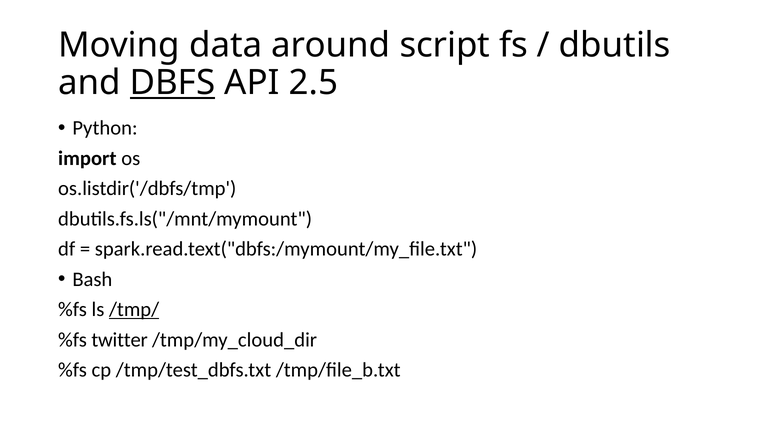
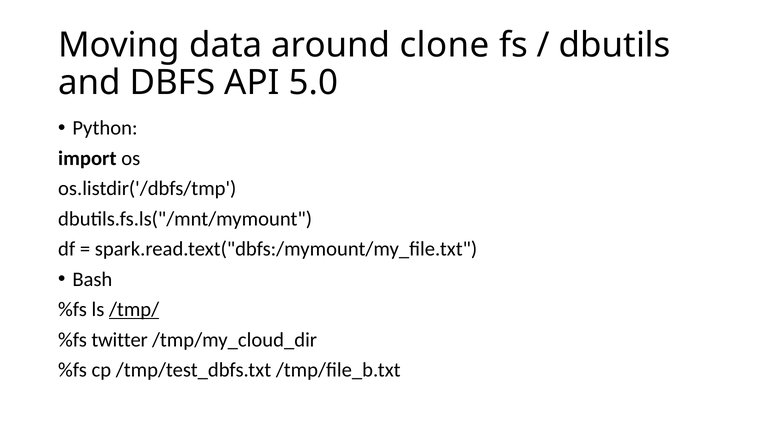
script: script -> clone
DBFS underline: present -> none
2.5: 2.5 -> 5.0
